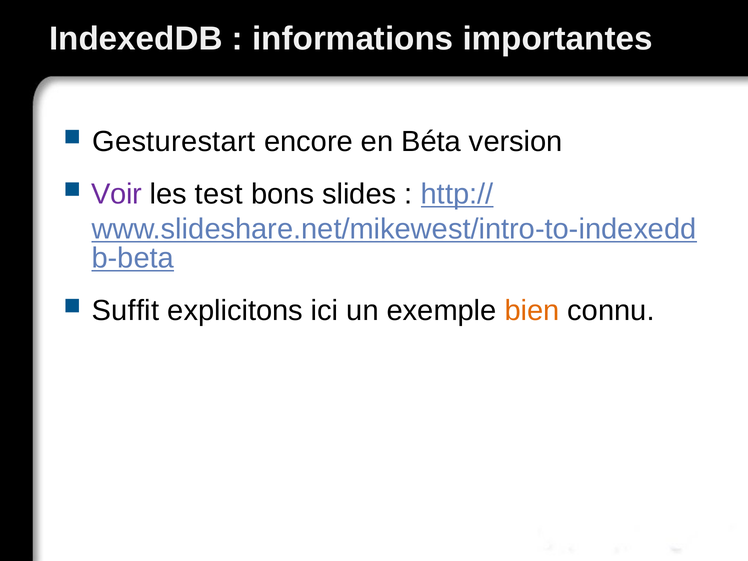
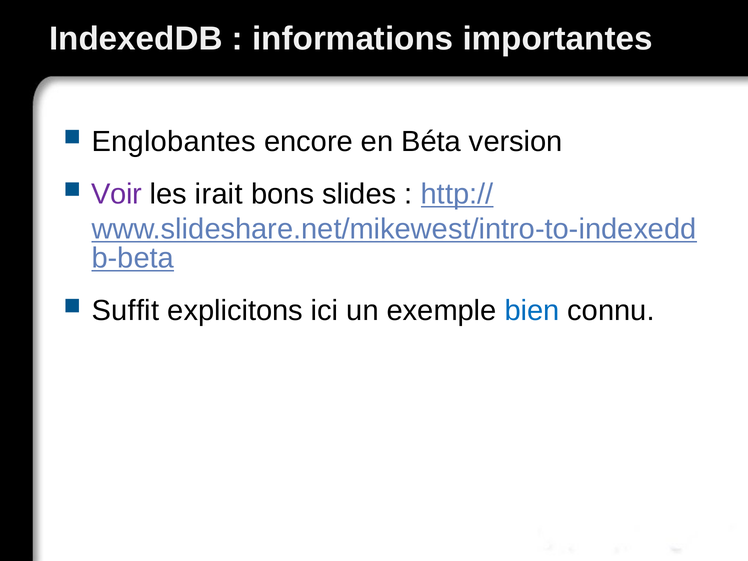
Gesturestart: Gesturestart -> Englobantes
test: test -> irait
bien colour: orange -> blue
